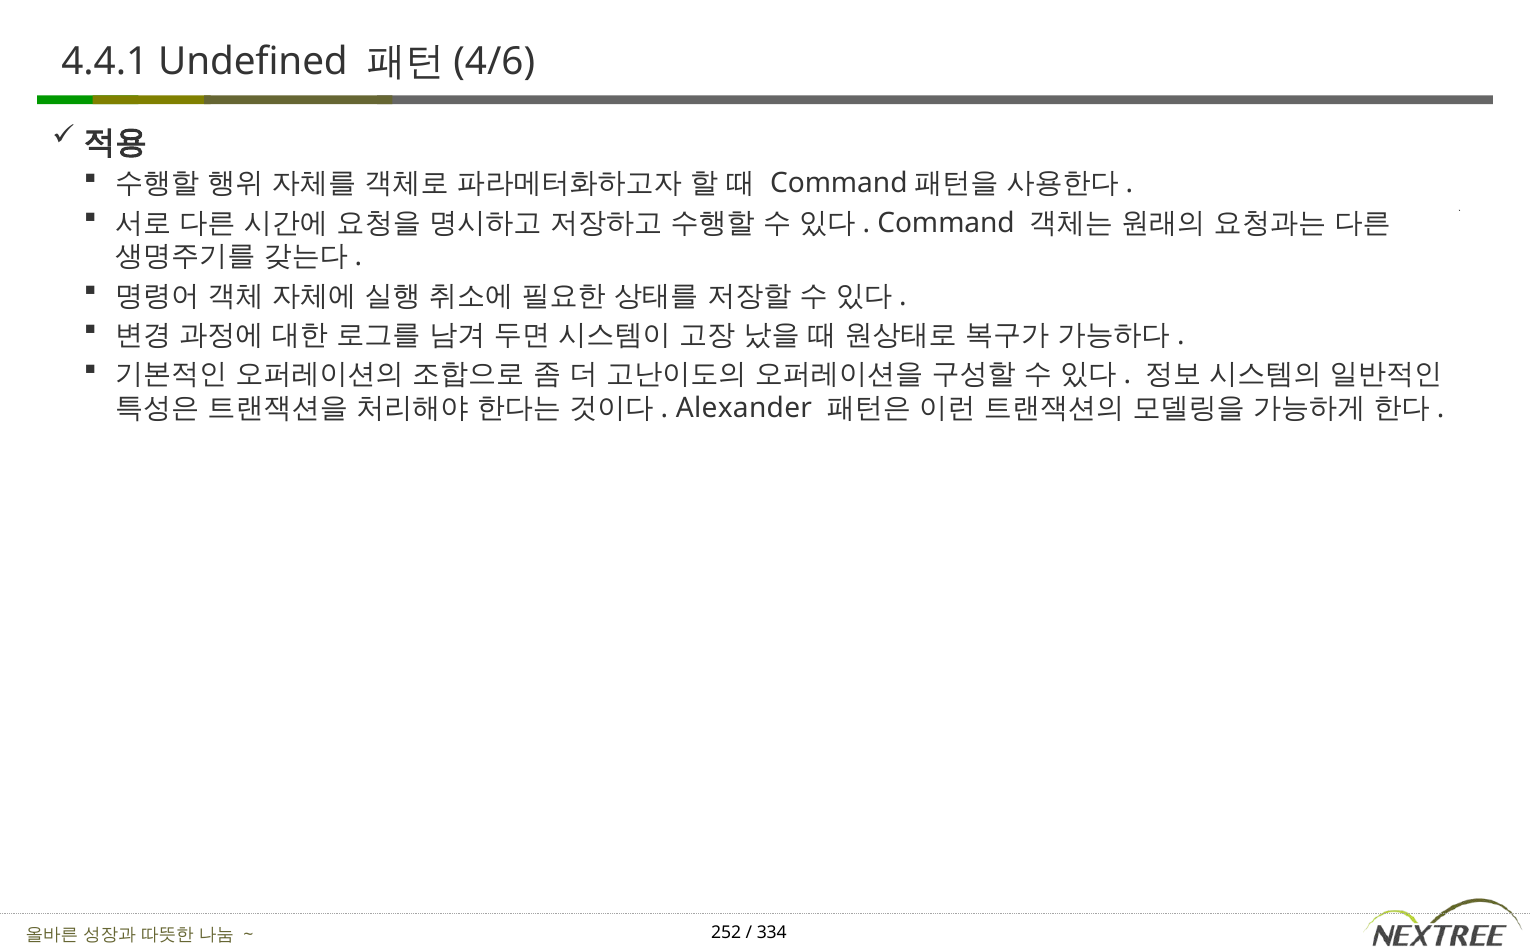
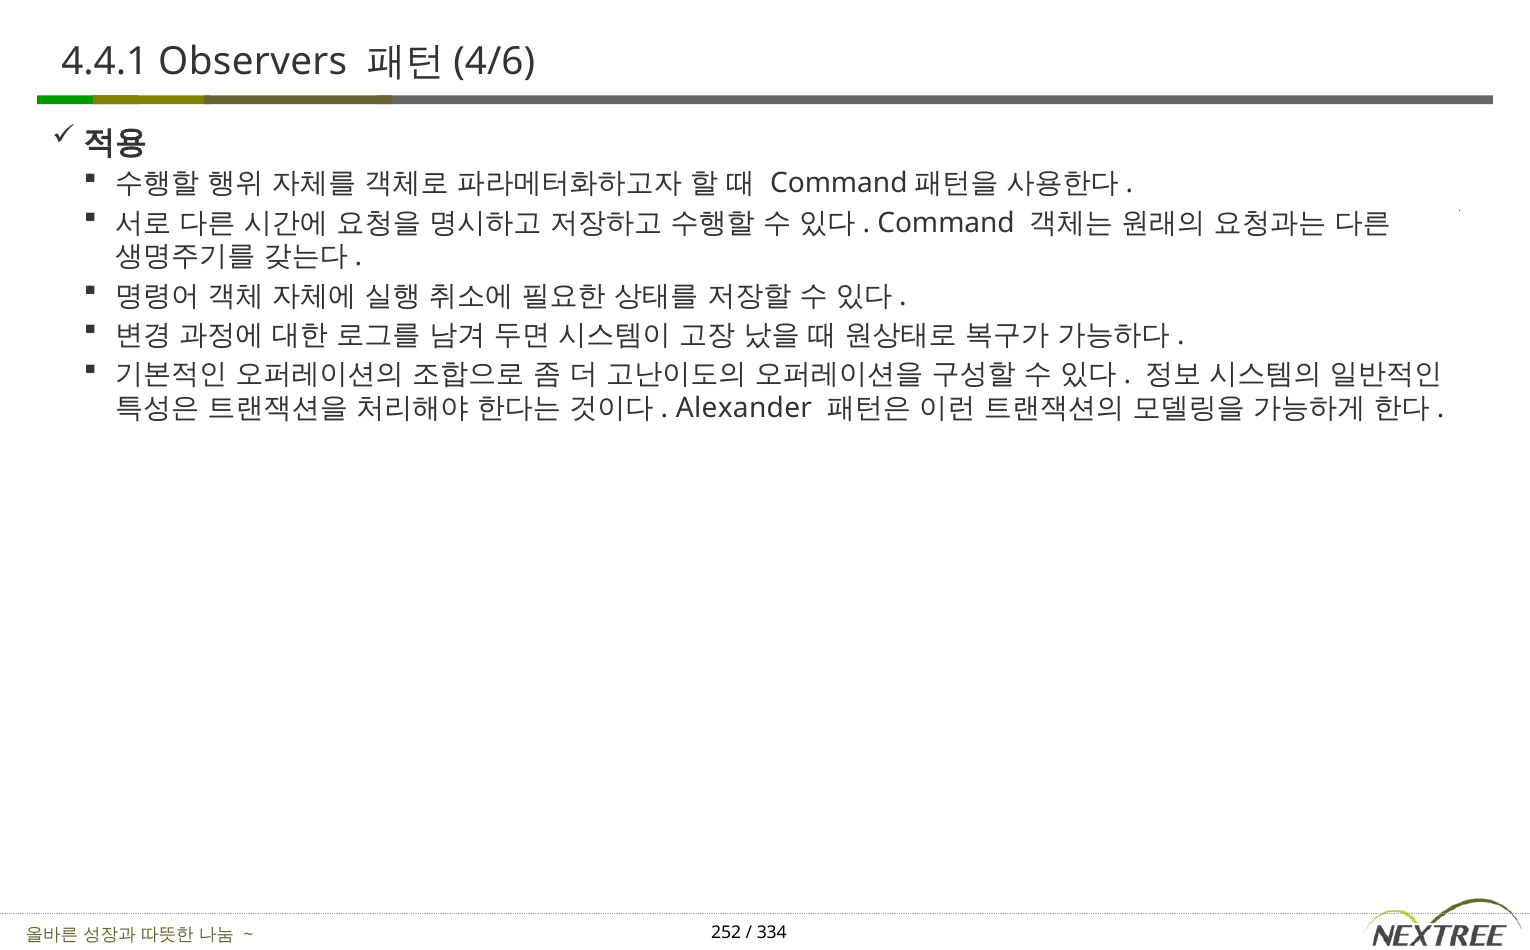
Undefined: Undefined -> Observers
